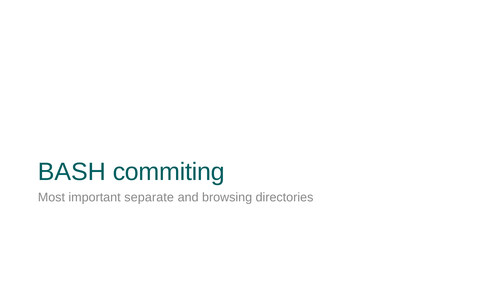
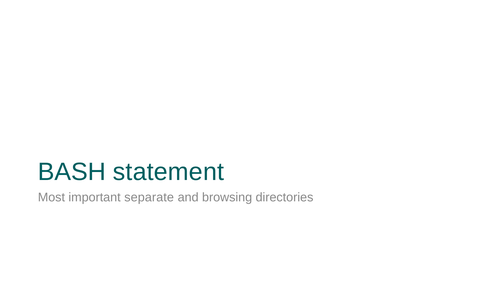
commiting: commiting -> statement
